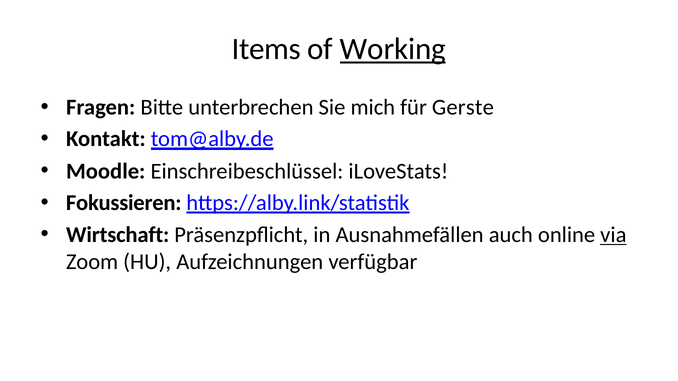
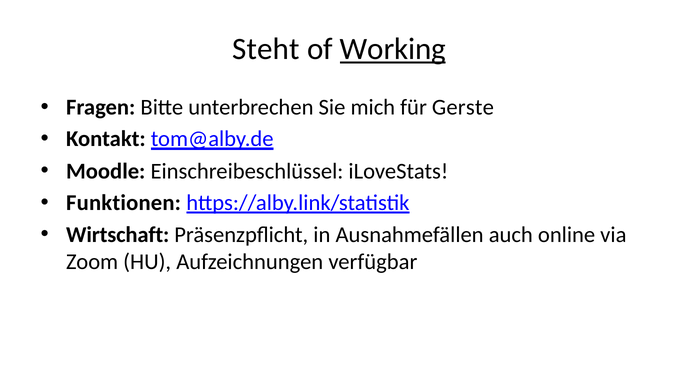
Items: Items -> Steht
Fokussieren: Fokussieren -> Funktionen
via underline: present -> none
